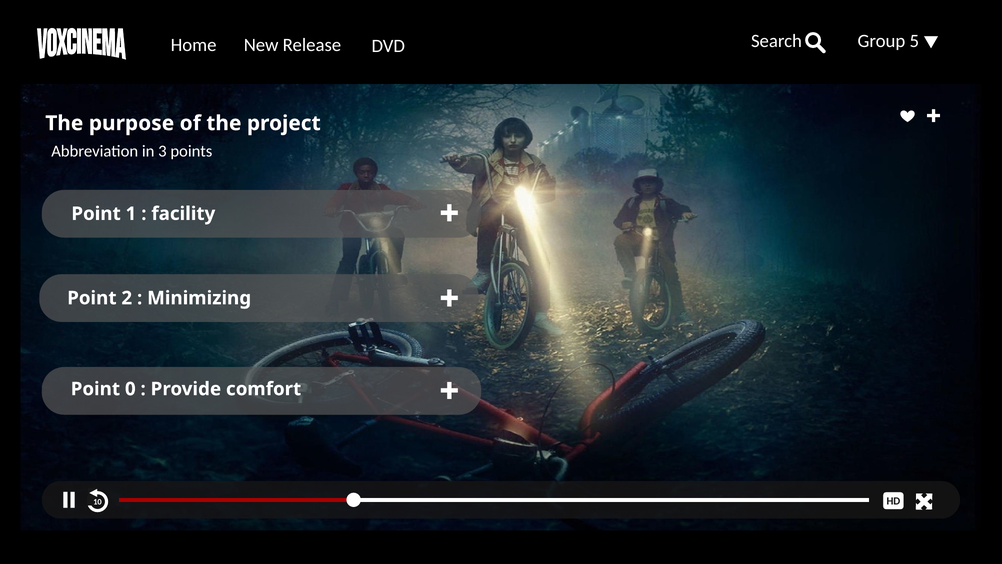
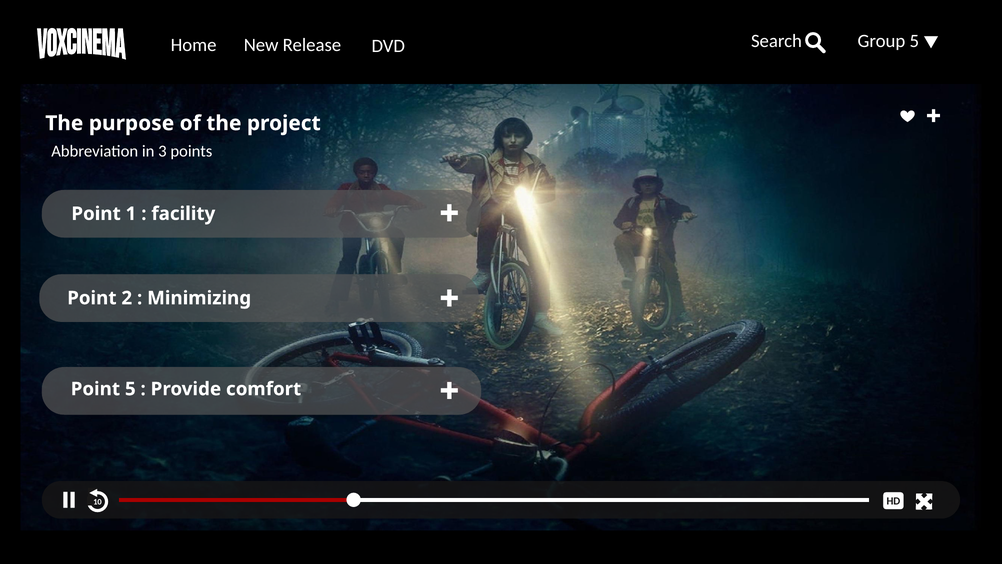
Point 0: 0 -> 5
